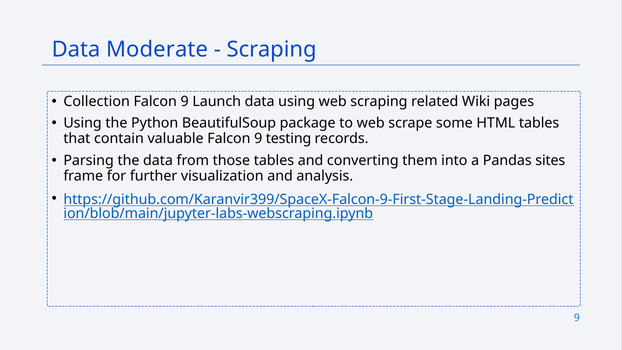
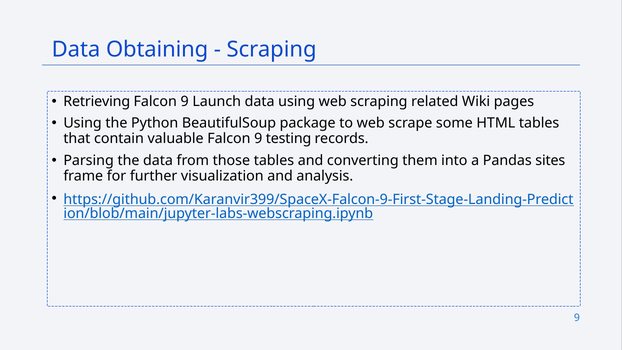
Moderate: Moderate -> Obtaining
Collection: Collection -> Retrieving
